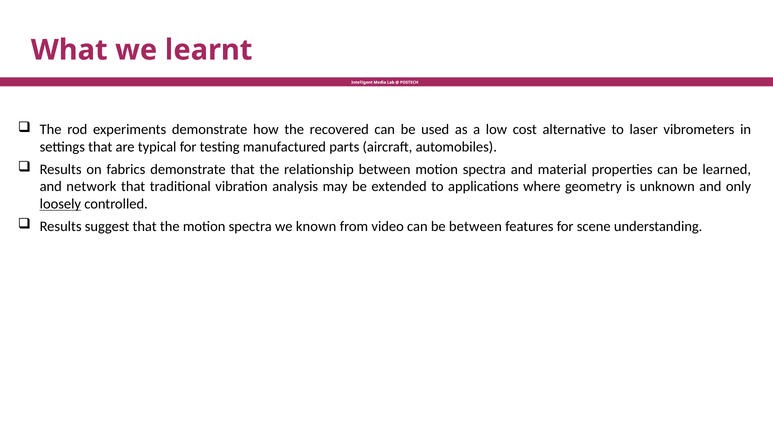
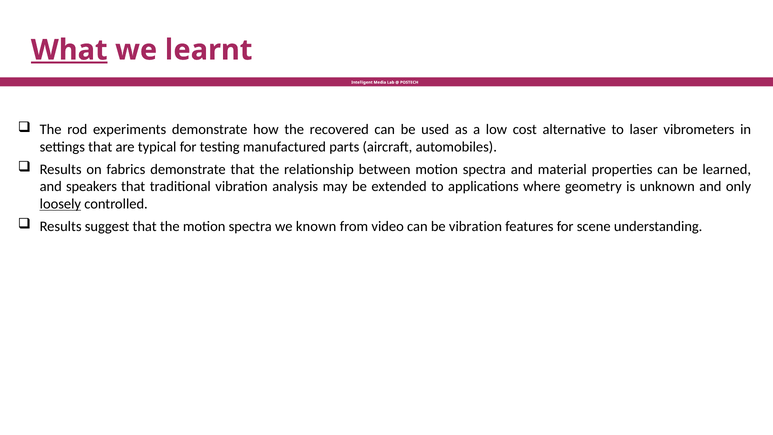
What underline: none -> present
network: network -> speakers
be between: between -> vibration
